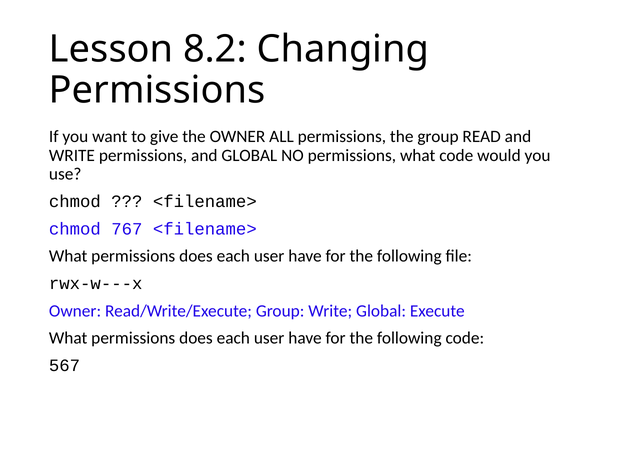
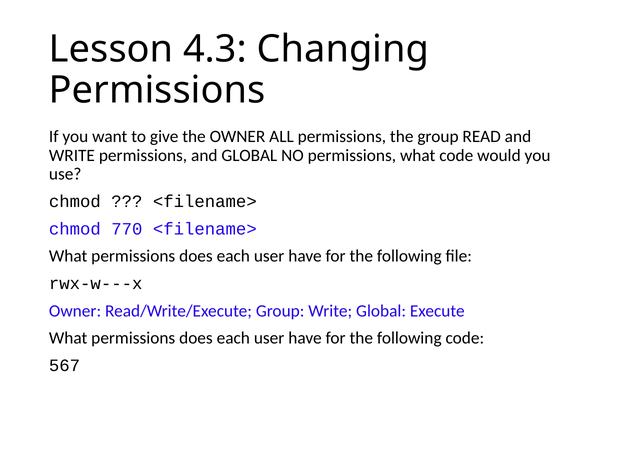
8.2: 8.2 -> 4.3
767: 767 -> 770
